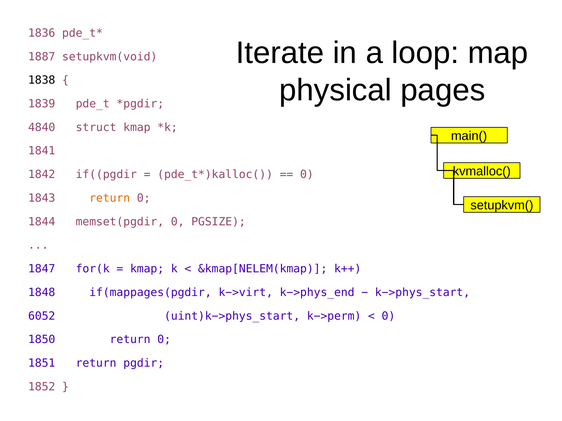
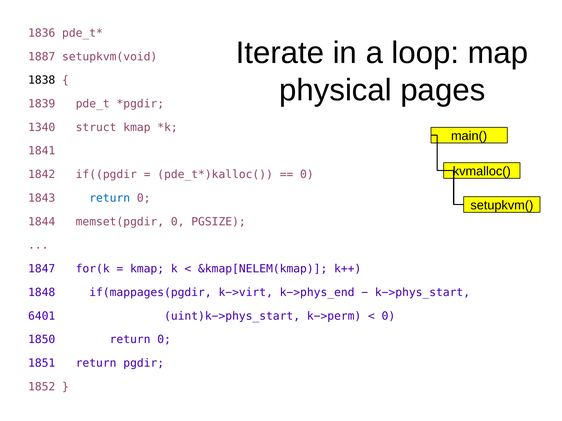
4840: 4840 -> 1340
return at (110, 198) colour: orange -> blue
6052: 6052 -> 6401
